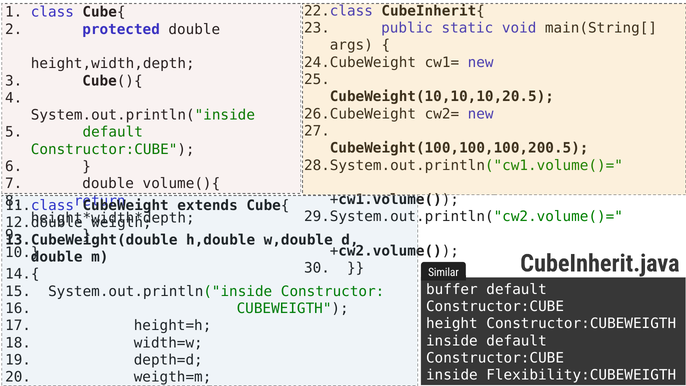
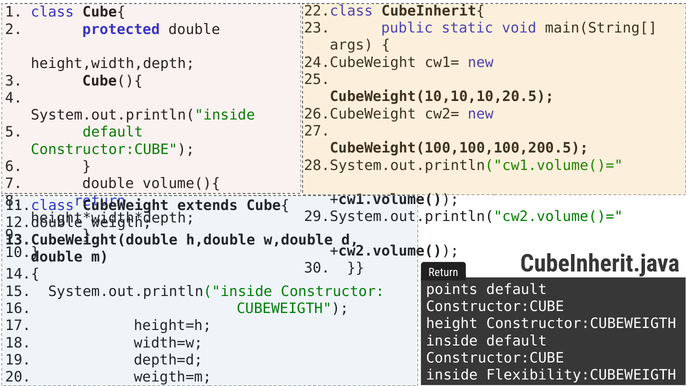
Similar at (443, 272): Similar -> Return
buffer: buffer -> points
